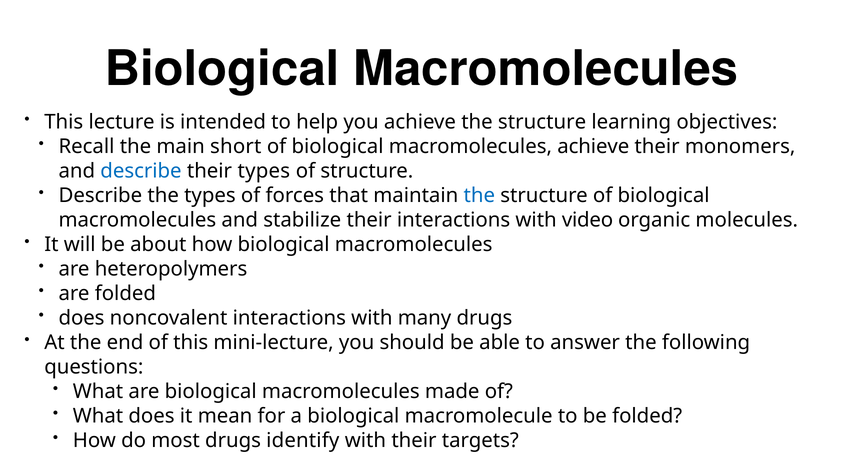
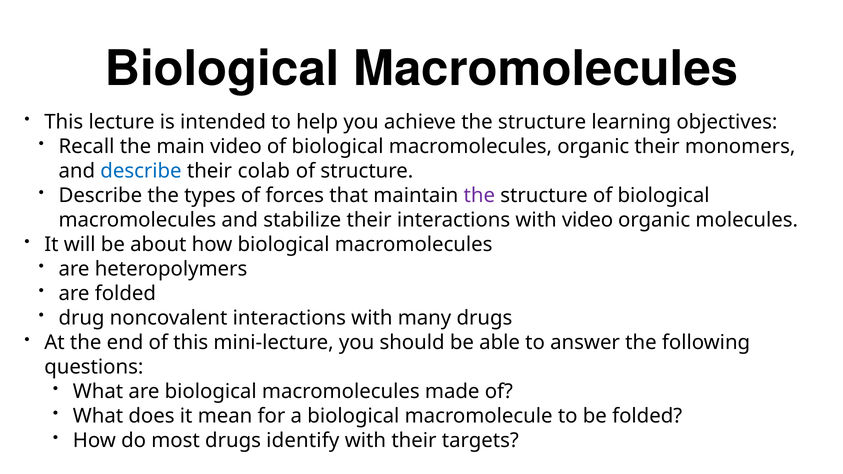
main short: short -> video
macromolecules achieve: achieve -> organic
their types: types -> colab
the at (479, 196) colour: blue -> purple
does at (82, 318): does -> drug
